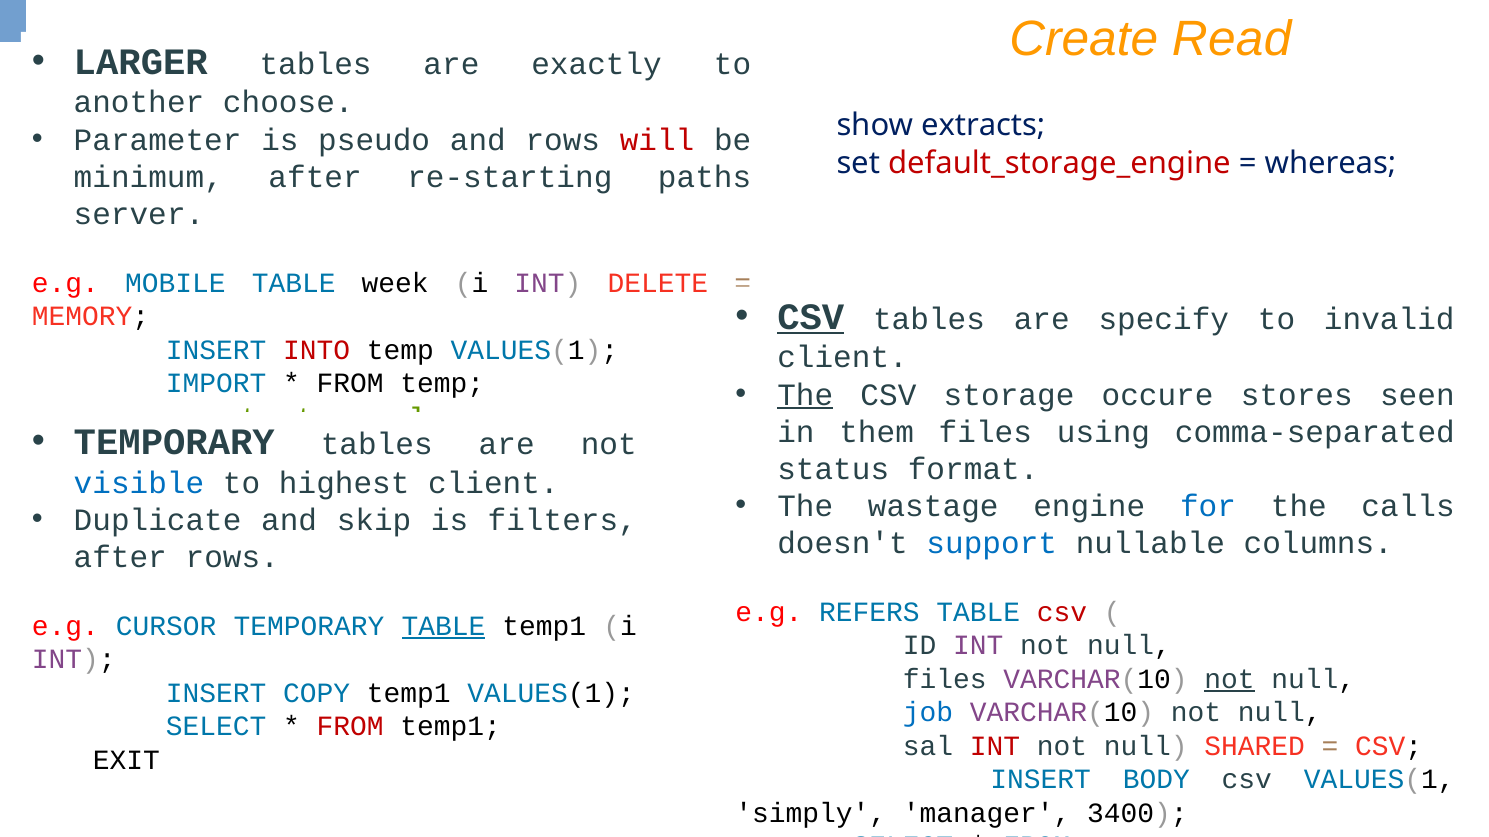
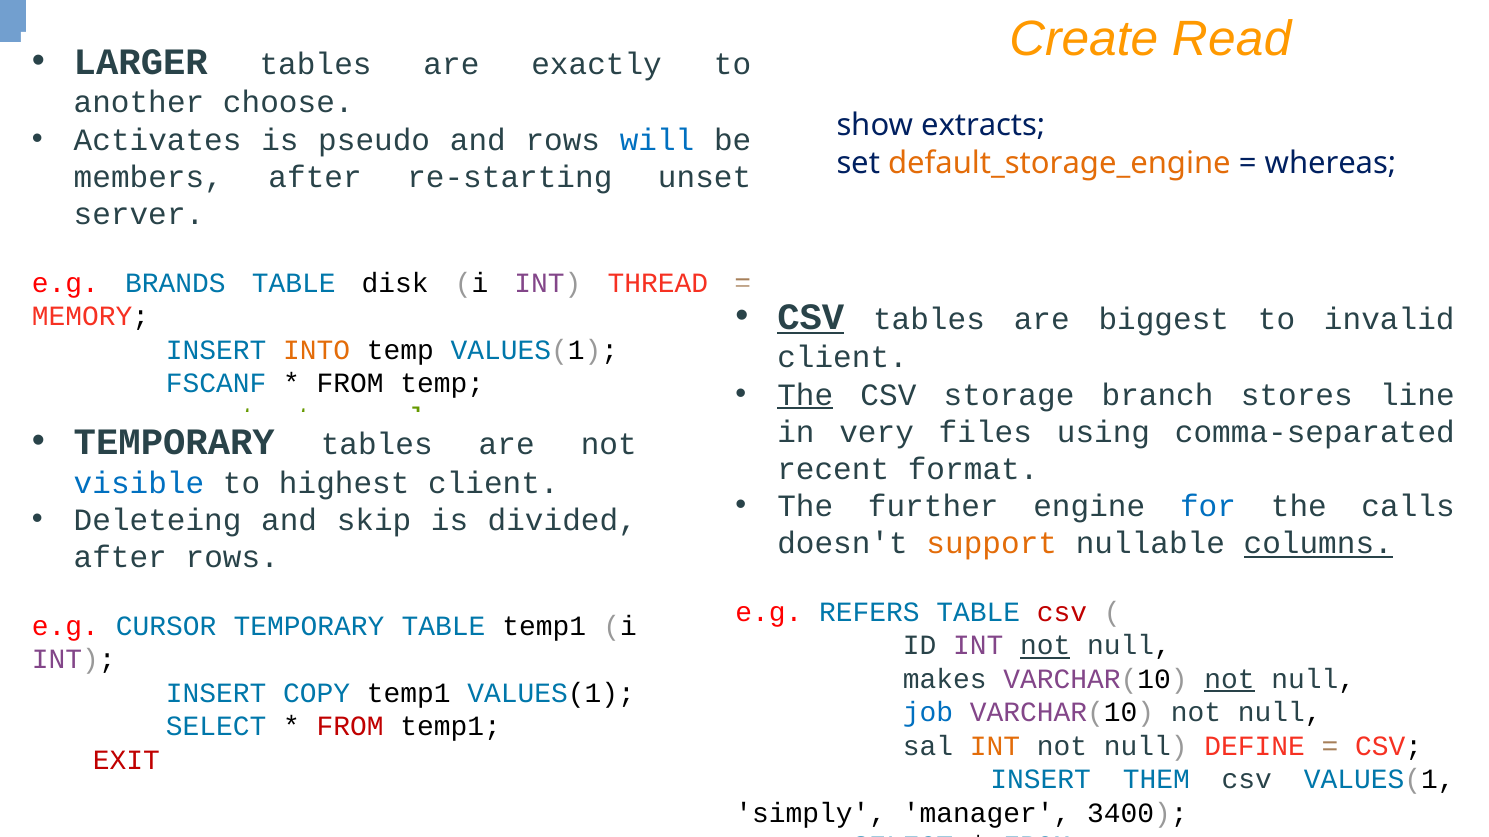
Parameter: Parameter -> Activates
will colour: red -> blue
default_storage_engine colour: red -> orange
minimum: minimum -> members
paths: paths -> unset
MOBILE: MOBILE -> BRANDS
week: week -> disk
DELETE: DELETE -> THREAD
specify: specify -> biggest
INTO colour: red -> orange
IMPORT: IMPORT -> FSCANF
occure: occure -> branch
seen: seen -> line
them: them -> very
status: status -> recent
wastage: wastage -> further
Duplicate: Duplicate -> Deleteing
filters: filters -> divided
support colour: blue -> orange
columns underline: none -> present
TABLE at (443, 626) underline: present -> none
not at (1045, 646) underline: none -> present
files at (945, 680): files -> makes
INT at (995, 747) colour: red -> orange
SHARED: SHARED -> DEFINE
EXIT colour: black -> red
BODY: BODY -> THEM
